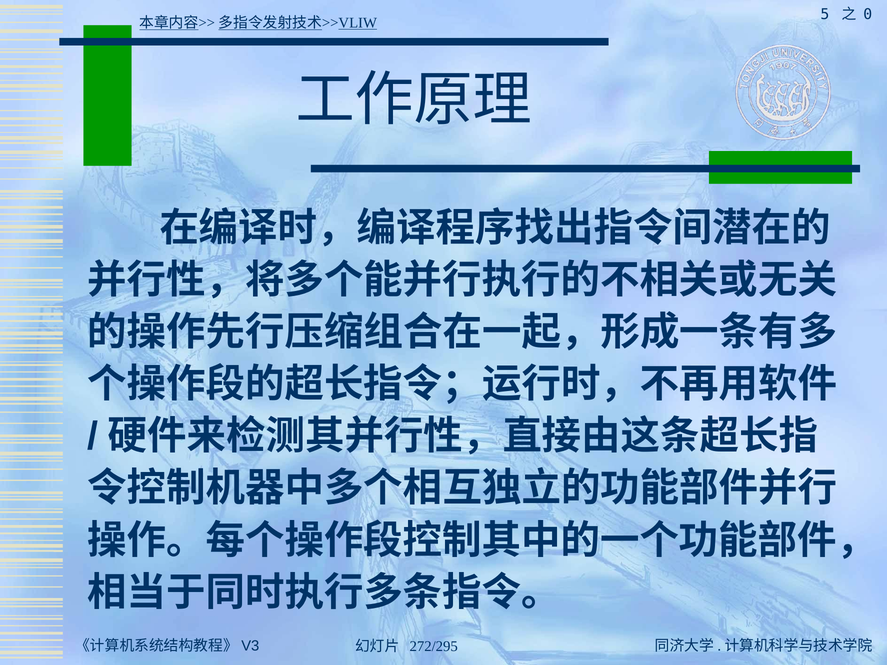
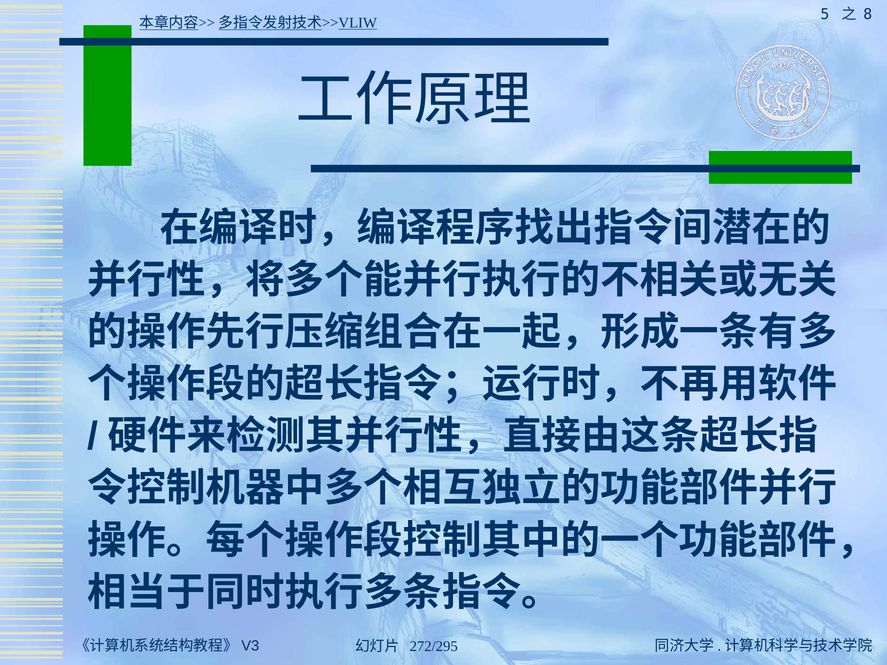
0: 0 -> 8
